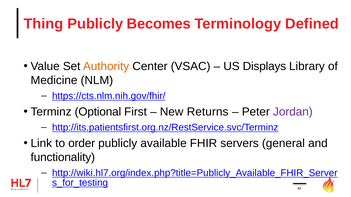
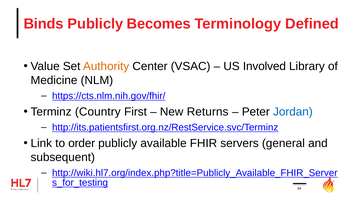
Thing: Thing -> Binds
Displays: Displays -> Involved
Optional: Optional -> Country
Jordan colour: purple -> blue
functionality: functionality -> subsequent
